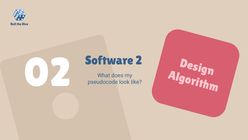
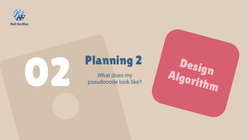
Software: Software -> Planning
